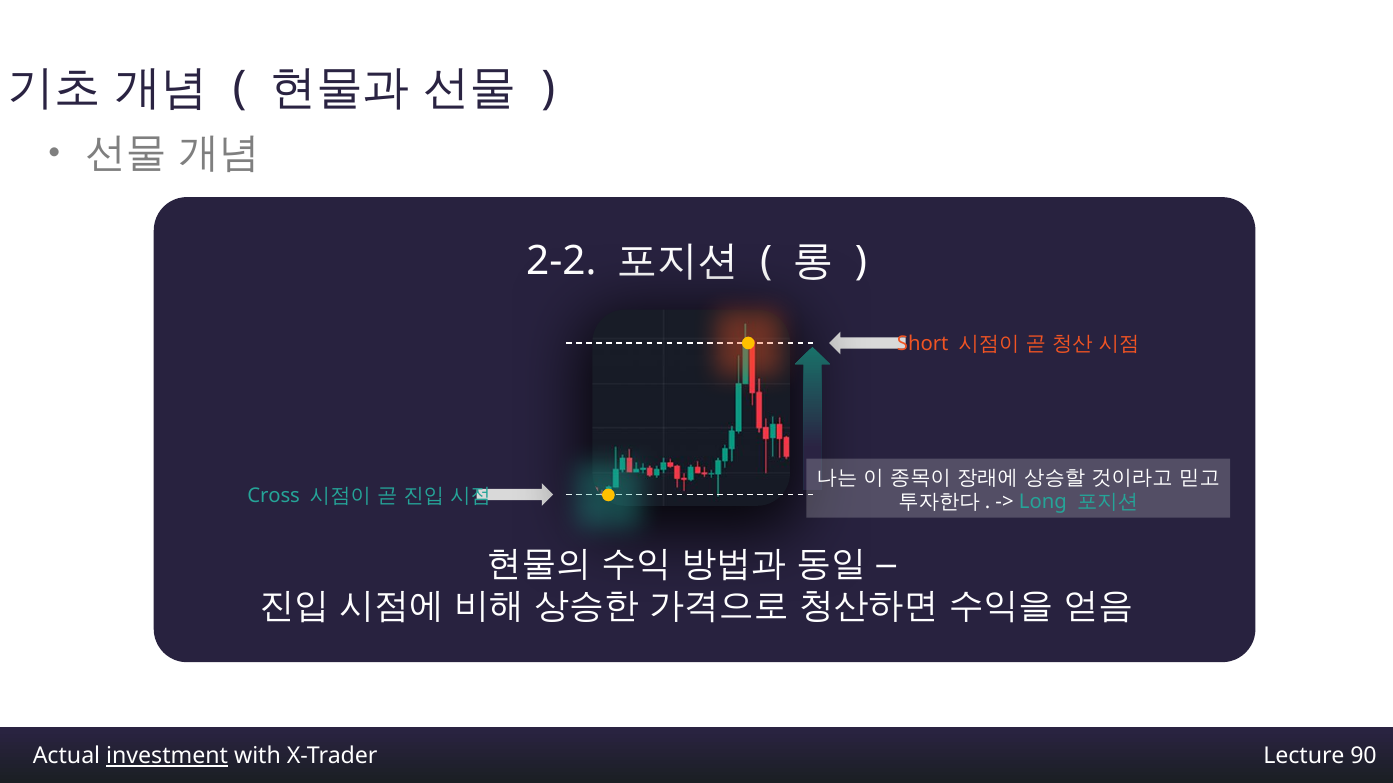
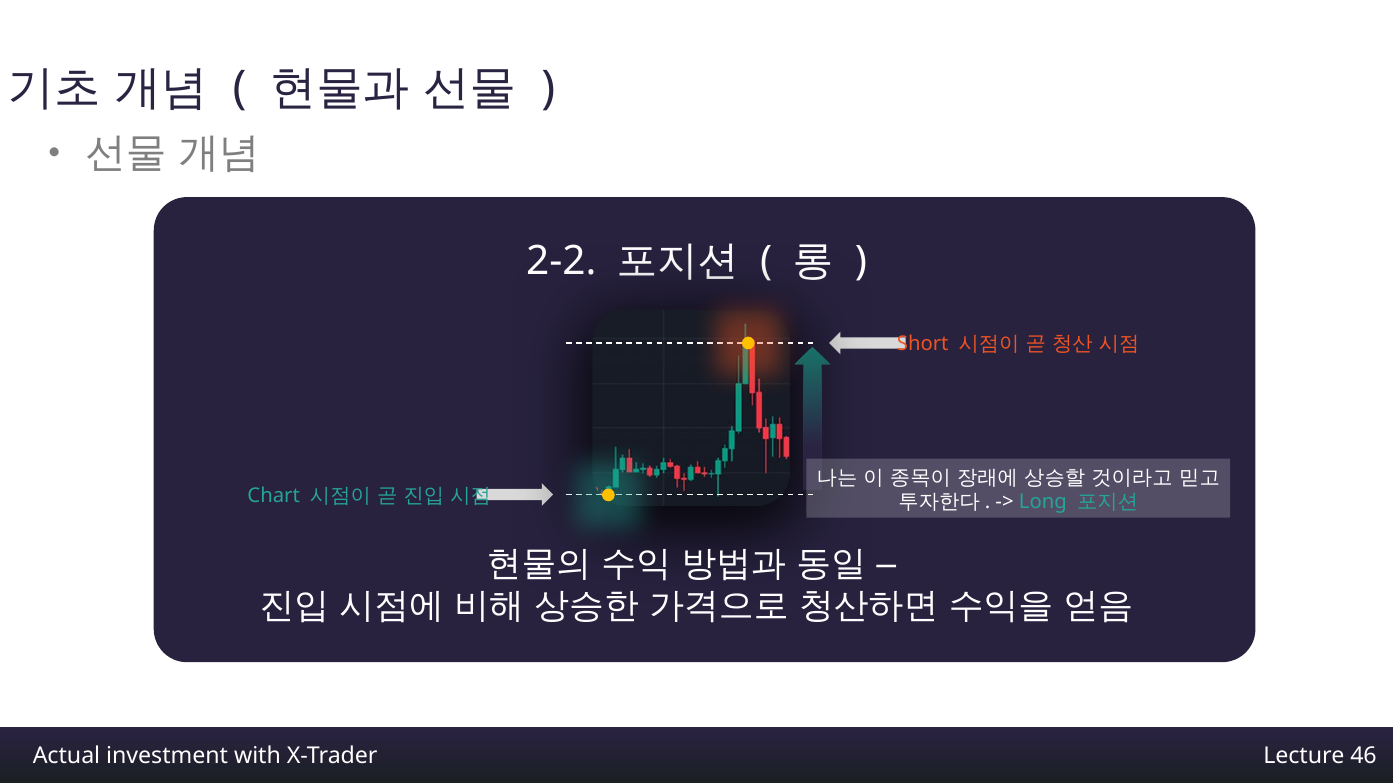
Cross at (274, 496): Cross -> Chart
investment underline: present -> none
90: 90 -> 46
